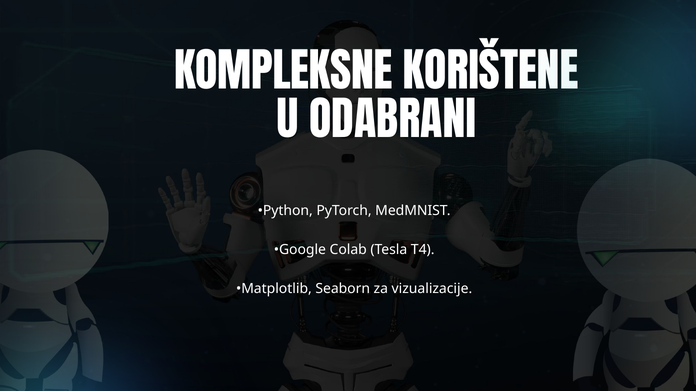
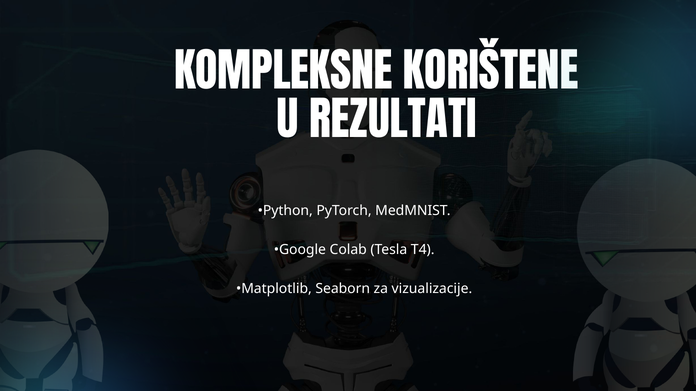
ODABRANI: ODABRANI -> REZULTATI
